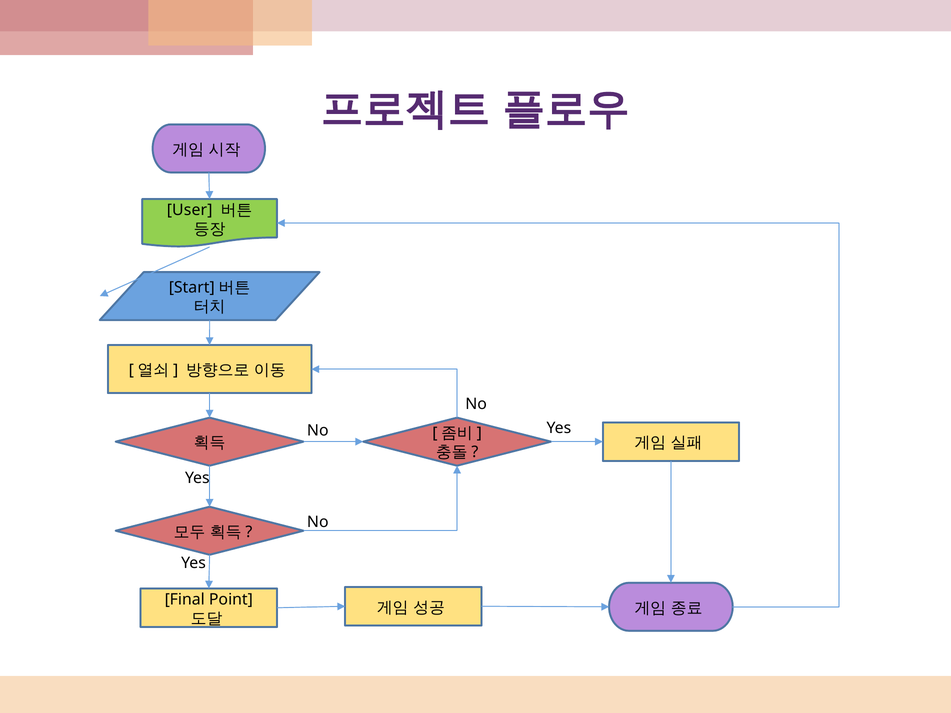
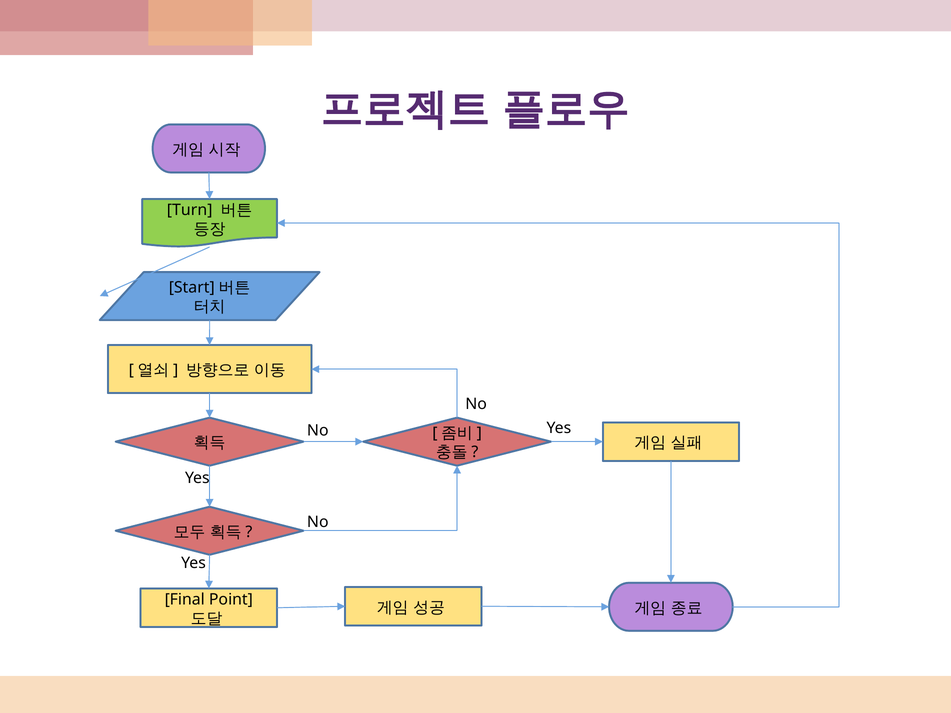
User: User -> Turn
